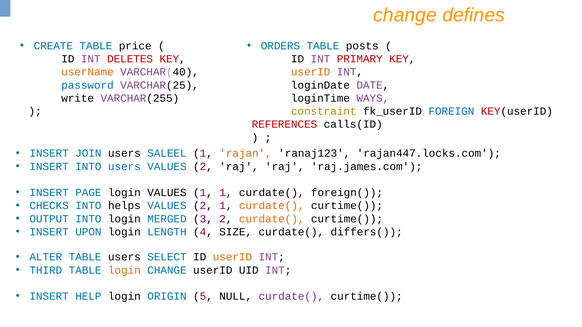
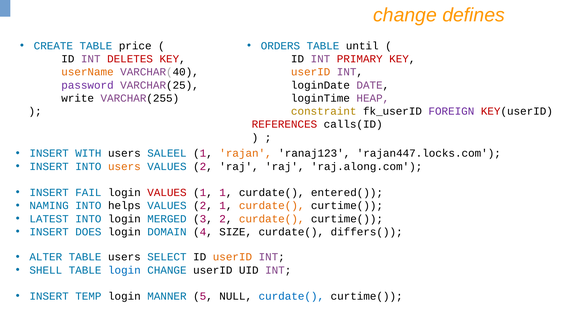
posts: posts -> until
password colour: blue -> purple
WAYS: WAYS -> HEAP
FOREIGN colour: blue -> purple
JOIN: JOIN -> WITH
users at (124, 167) colour: blue -> orange
raj.james.com: raj.james.com -> raj.along.com
PAGE: PAGE -> FAIL
VALUES at (167, 193) colour: black -> red
foreign(: foreign( -> entered(
CHECKS: CHECKS -> NAMING
OUTPUT: OUTPUT -> LATEST
UPON: UPON -> DOES
LENGTH: LENGTH -> DOMAIN
THIRD: THIRD -> SHELL
login at (124, 270) colour: orange -> blue
HELP: HELP -> TEMP
ORIGIN: ORIGIN -> MANNER
curdate( at (291, 296) colour: purple -> blue
